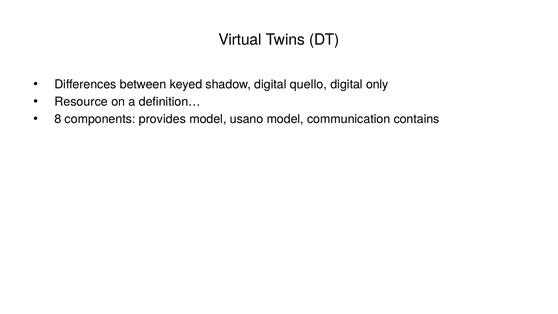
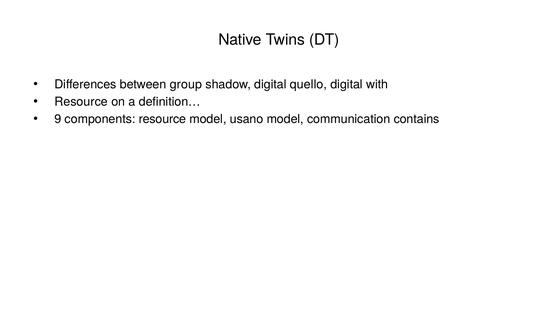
Virtual: Virtual -> Native
keyed: keyed -> group
only: only -> with
8: 8 -> 9
components provides: provides -> resource
